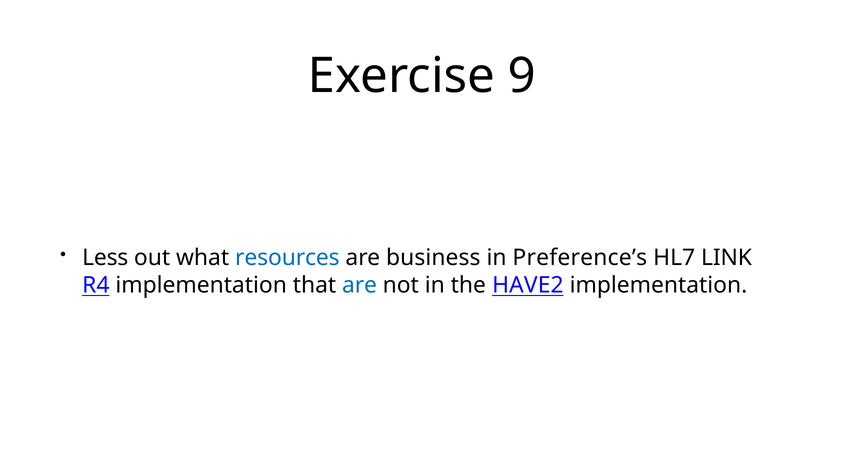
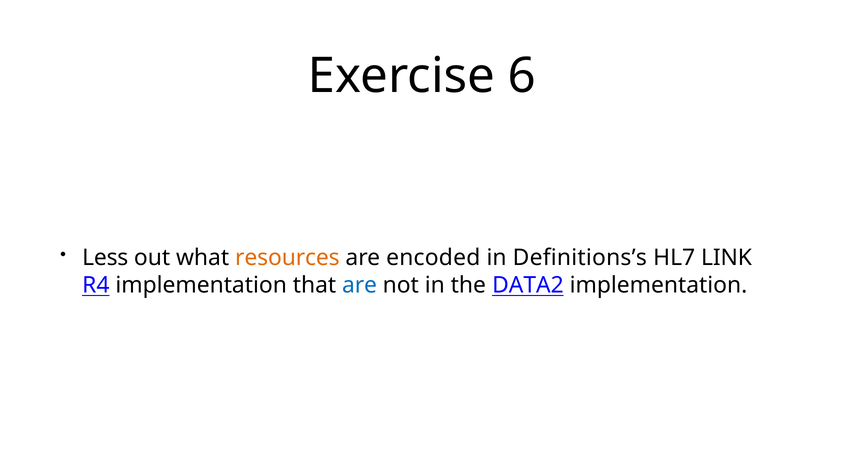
9: 9 -> 6
resources colour: blue -> orange
business: business -> encoded
Preference’s: Preference’s -> Definitions’s
HAVE2: HAVE2 -> DATA2
